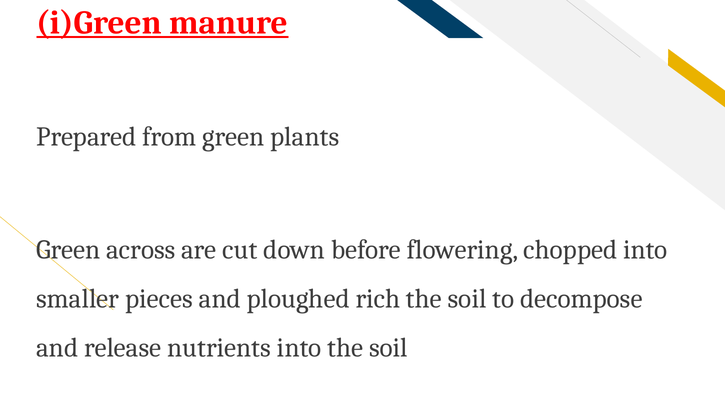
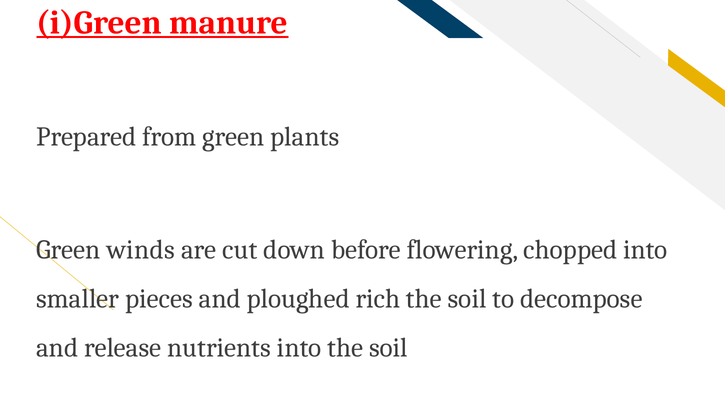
across: across -> winds
